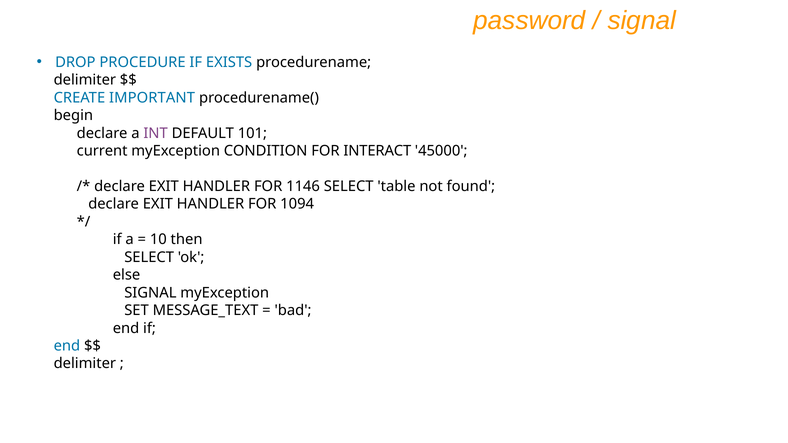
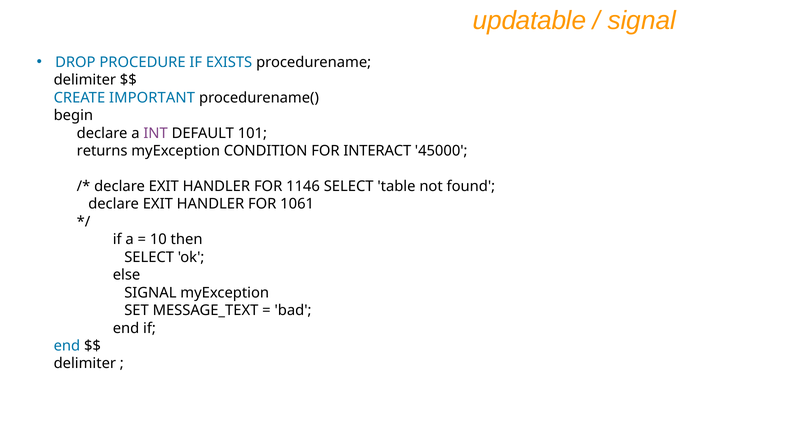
password: password -> updatable
current: current -> returns
1094: 1094 -> 1061
